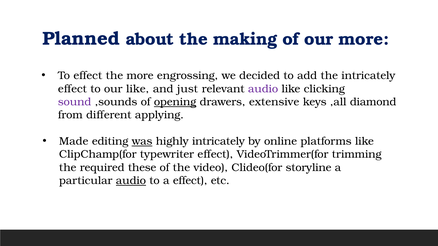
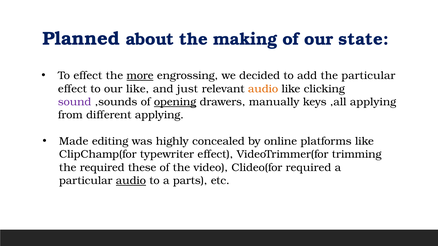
our more: more -> state
more at (140, 76) underline: none -> present
the intricately: intricately -> particular
audio at (263, 89) colour: purple -> orange
extensive: extensive -> manually
,all diamond: diamond -> applying
was underline: present -> none
highly intricately: intricately -> concealed
Clideo(for storyline: storyline -> required
a effect: effect -> parts
